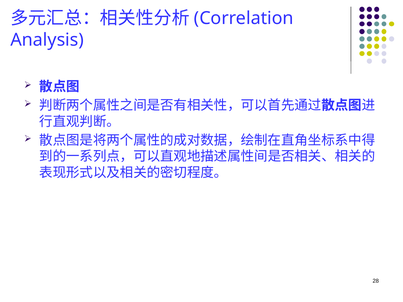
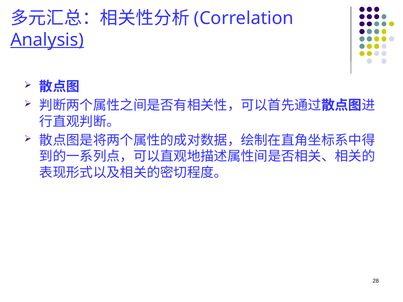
Analysis underline: none -> present
